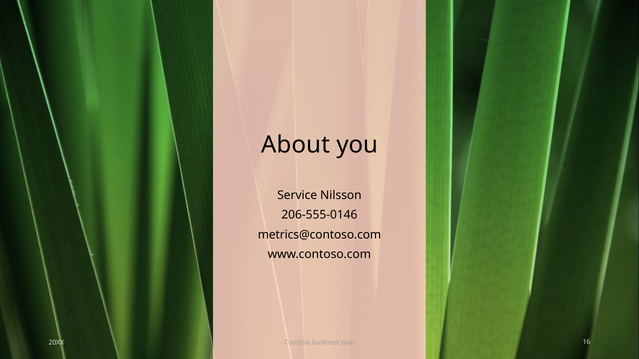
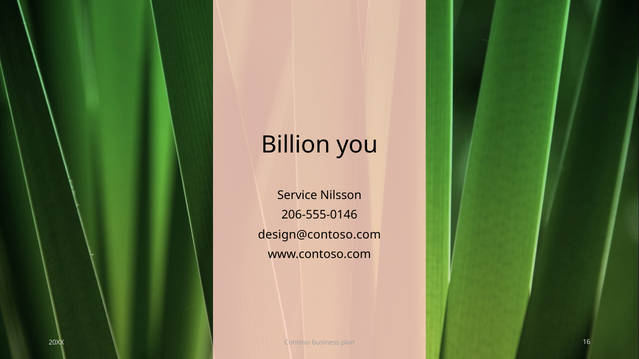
About: About -> Billion
metrics@contoso.com: metrics@contoso.com -> design@contoso.com
